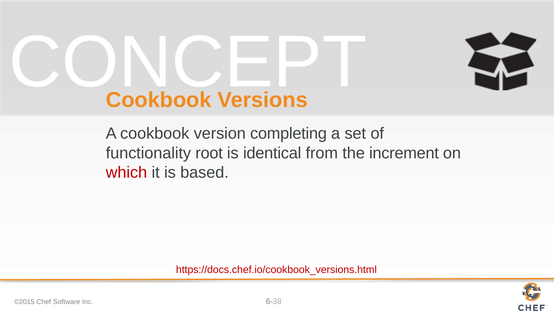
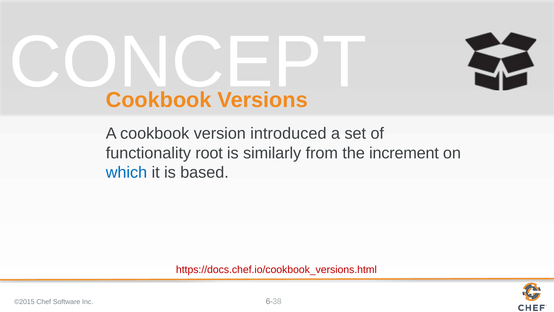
completing: completing -> introduced
identical: identical -> similarly
which colour: red -> blue
